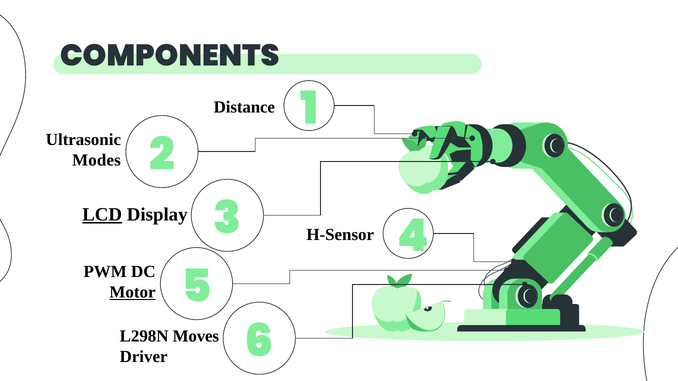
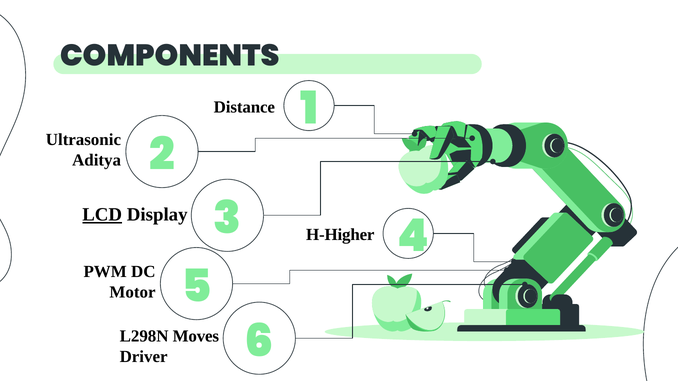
Modes: Modes -> Aditya
H-Sensor: H-Sensor -> H-Higher
Motor underline: present -> none
